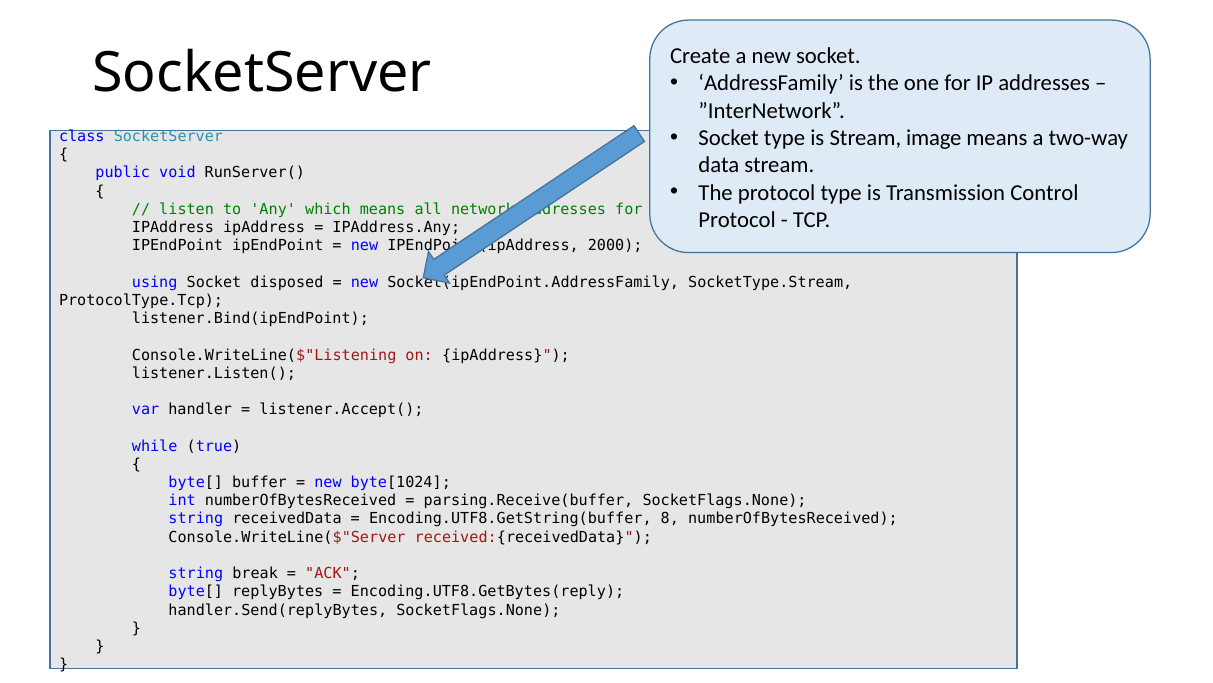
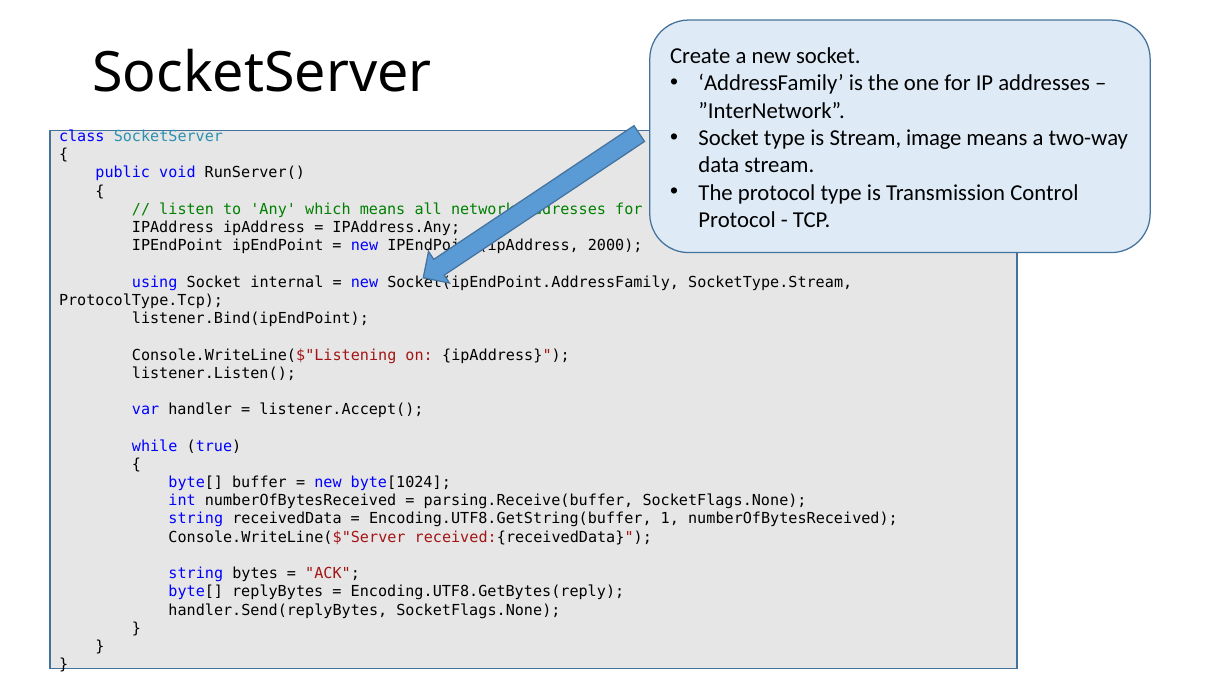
disposed: disposed -> internal
8: 8 -> 1
break: break -> bytes
